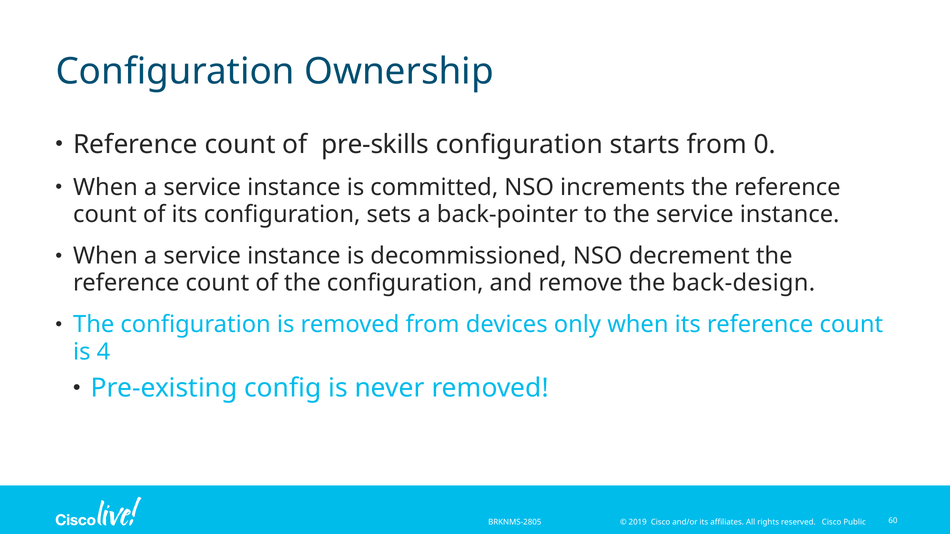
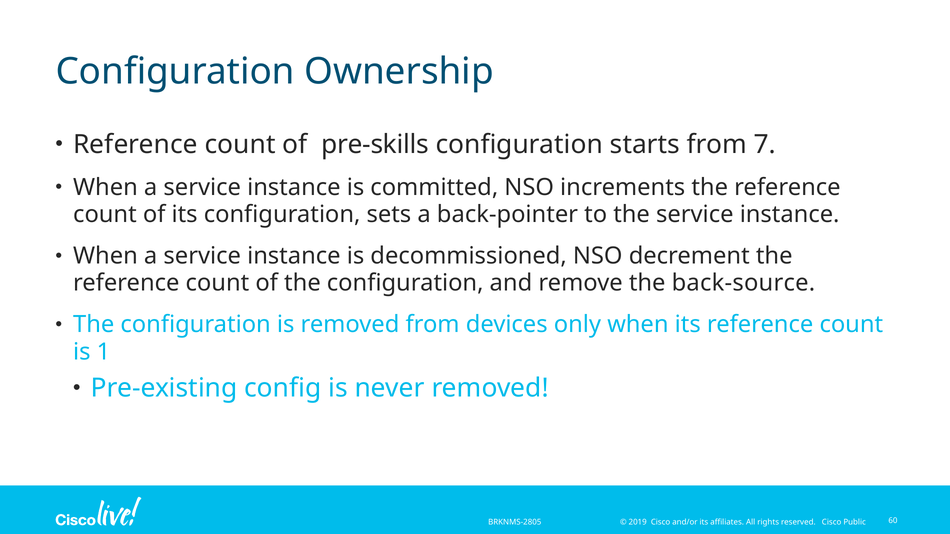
0: 0 -> 7
back-design: back-design -> back-source
4: 4 -> 1
